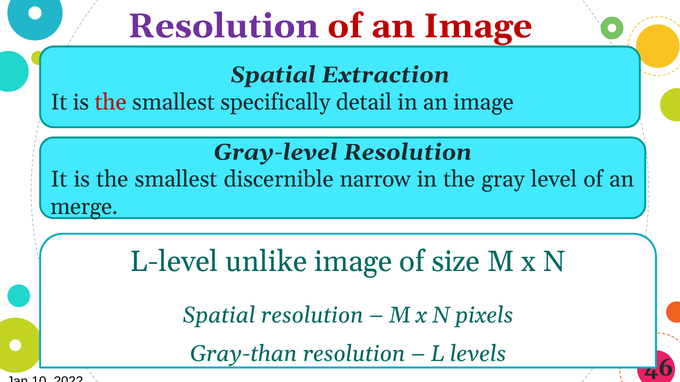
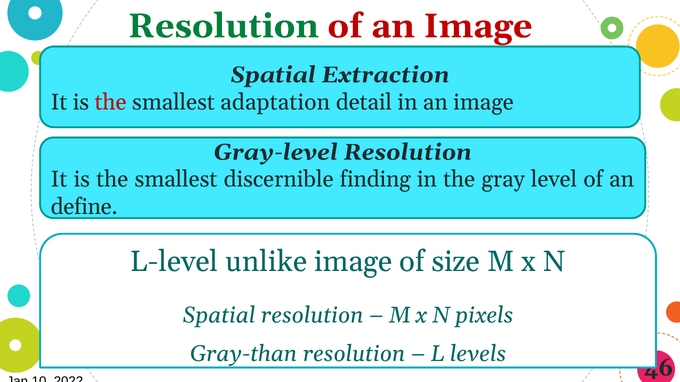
Resolution at (223, 26) colour: purple -> green
specifically: specifically -> adaptation
narrow: narrow -> finding
merge: merge -> define
